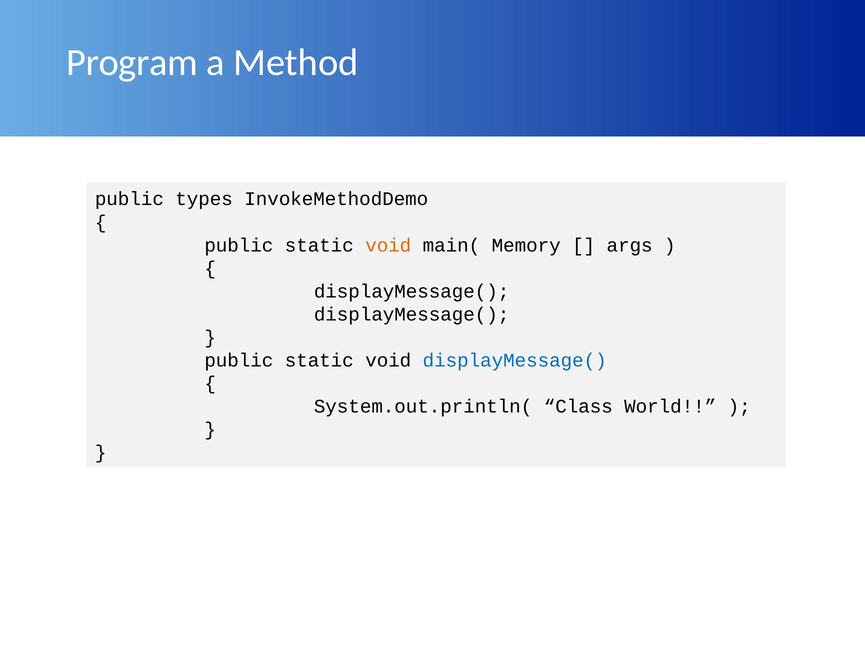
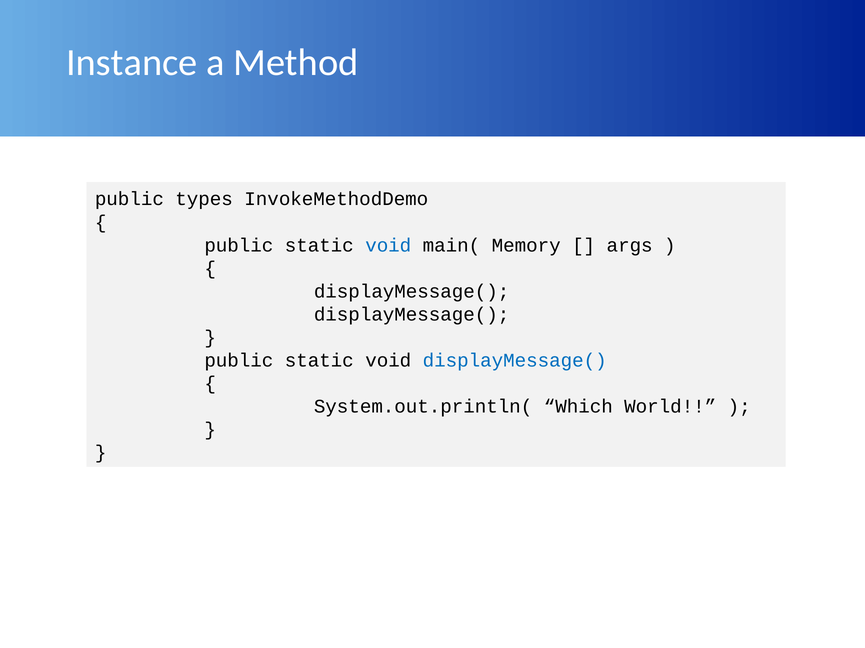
Program: Program -> Instance
void at (388, 245) colour: orange -> blue
Class: Class -> Which
